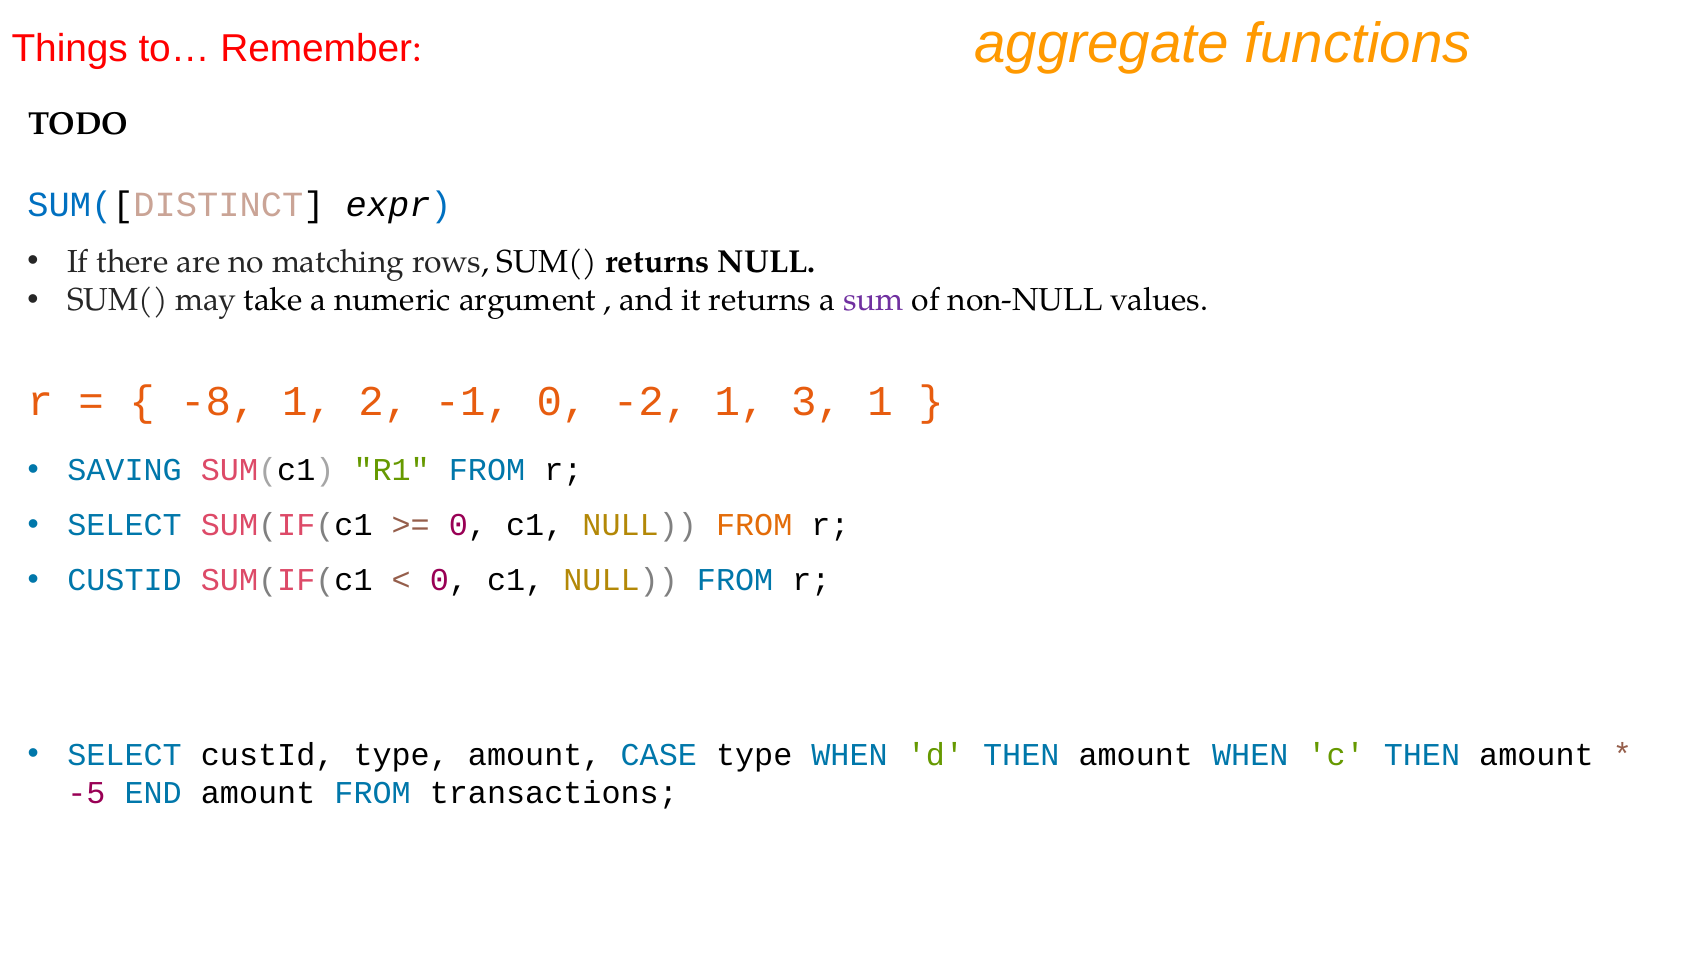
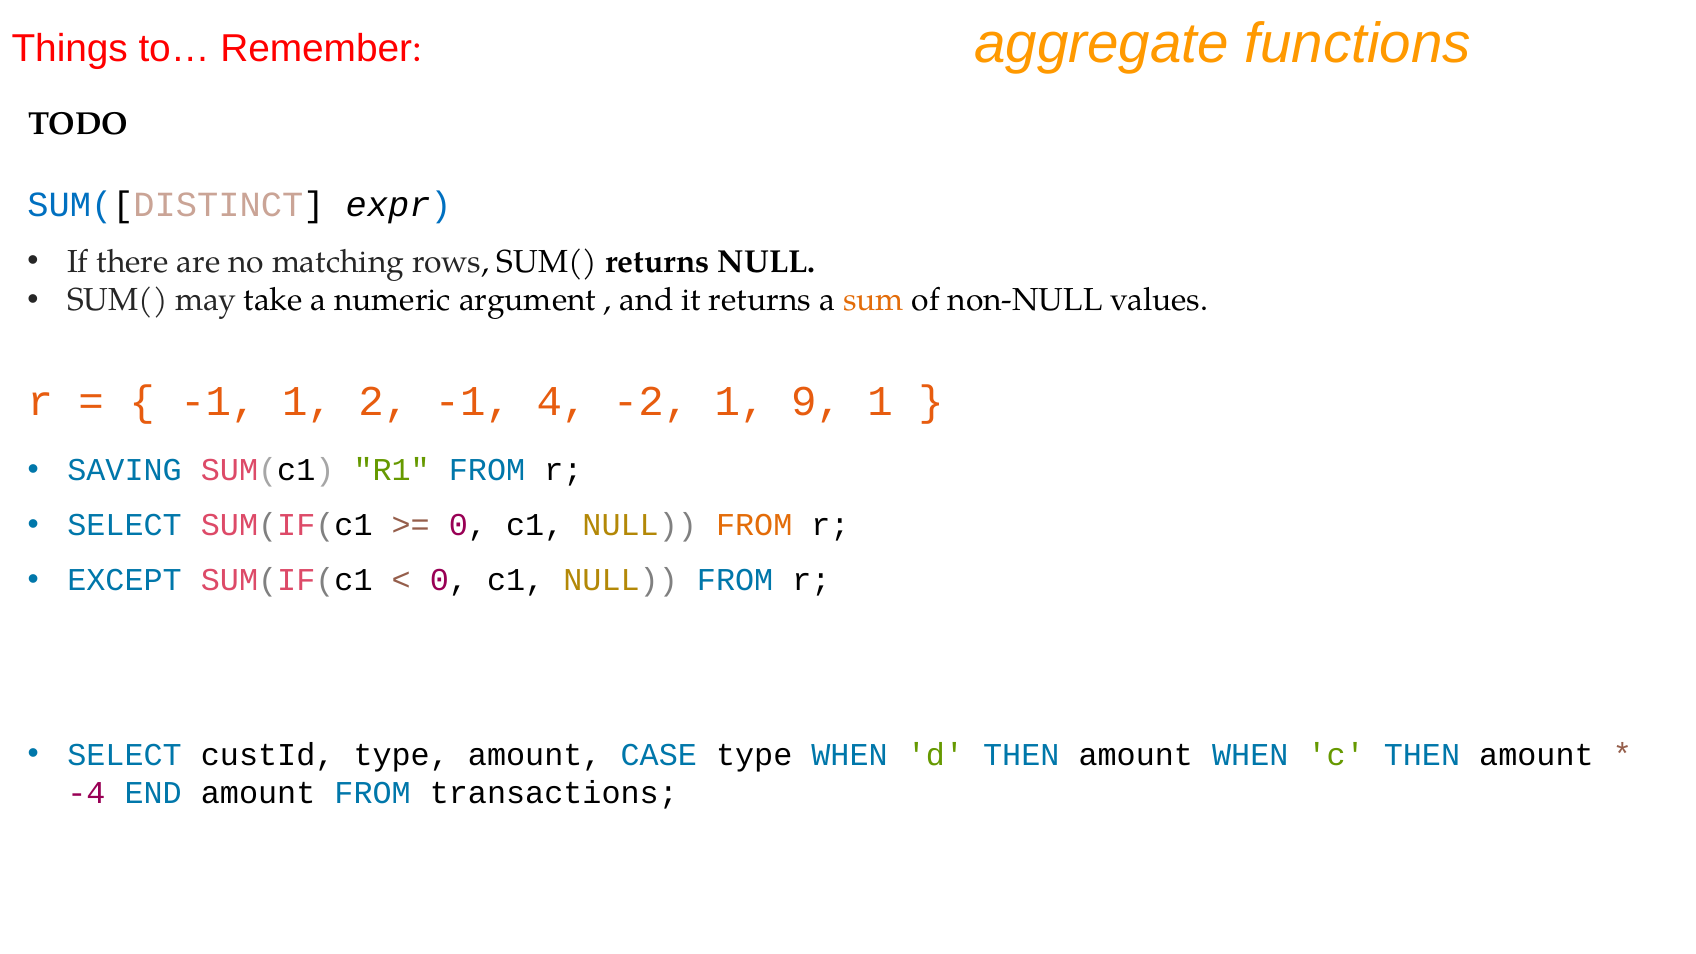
sum colour: purple -> orange
-8 at (218, 401): -8 -> -1
-1 0: 0 -> 4
3: 3 -> 9
CUSTID at (125, 580): CUSTID -> EXCEPT
-5: -5 -> -4
